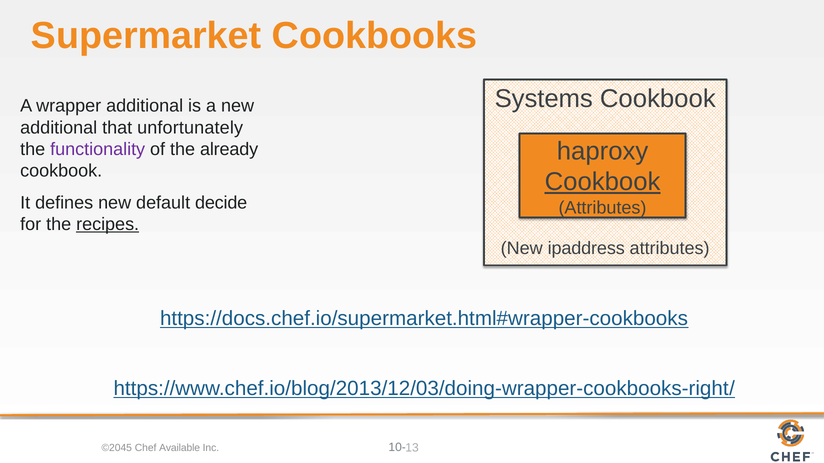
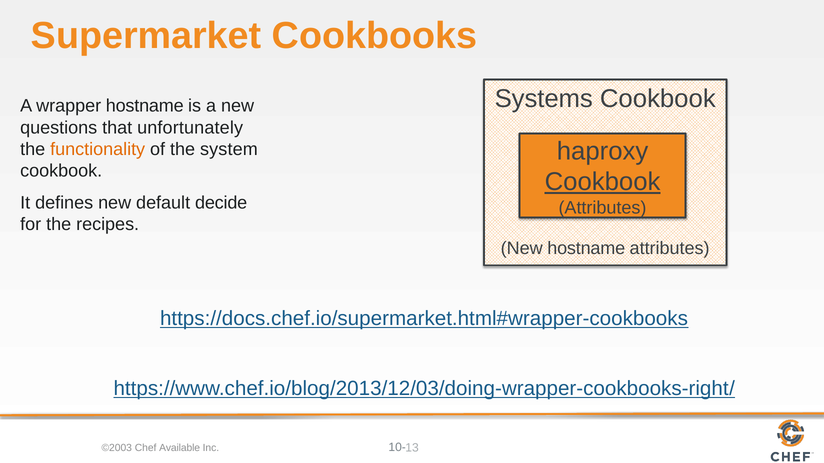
wrapper additional: additional -> hostname
additional at (59, 128): additional -> questions
functionality colour: purple -> orange
already: already -> system
recipes underline: present -> none
New ipaddress: ipaddress -> hostname
©2045: ©2045 -> ©2003
